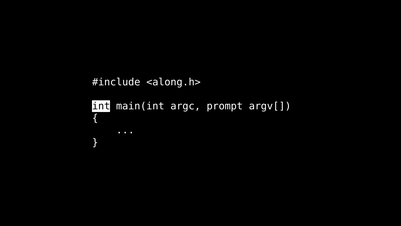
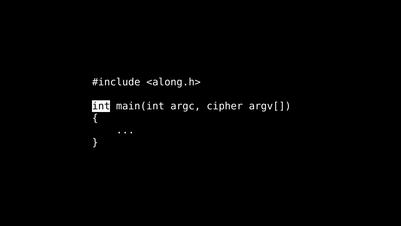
prompt: prompt -> cipher
